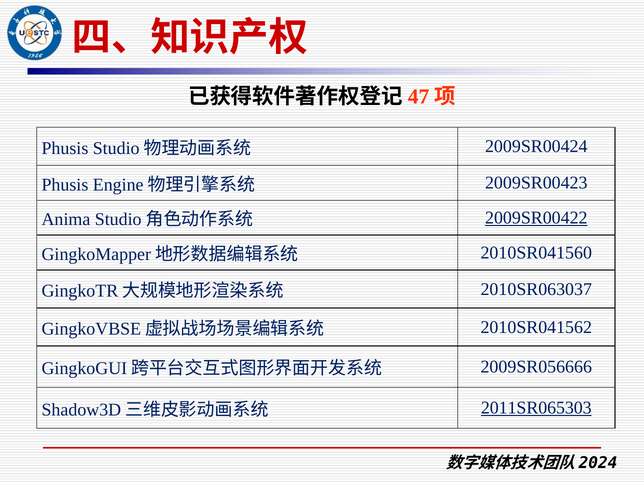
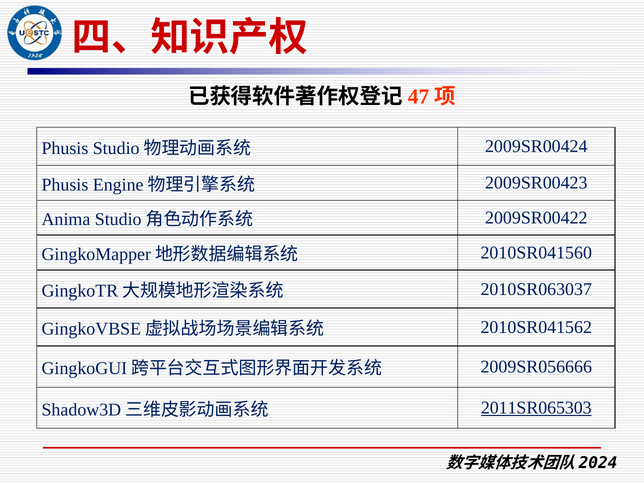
2009SR00422 underline: present -> none
